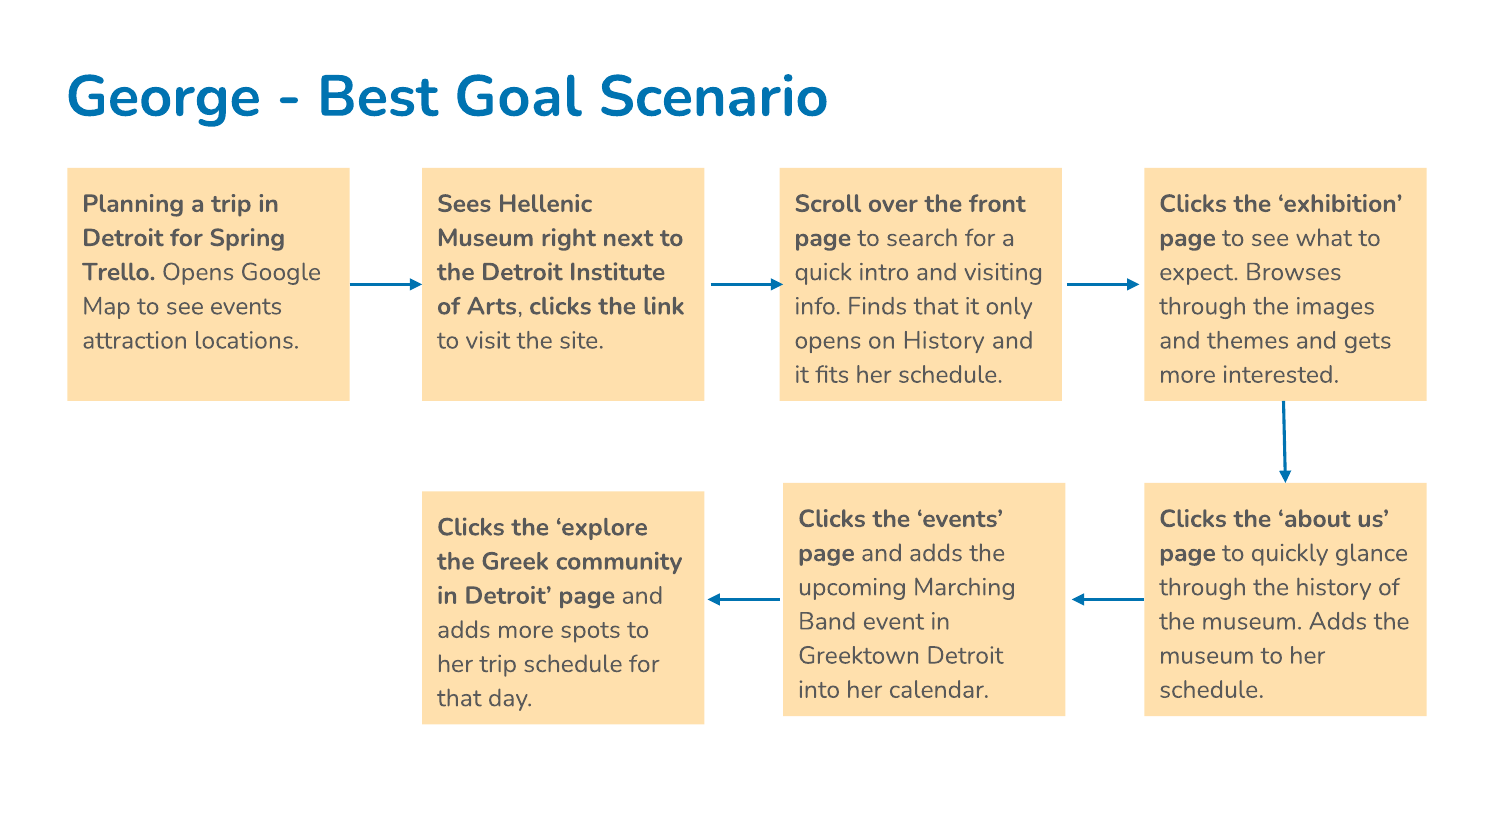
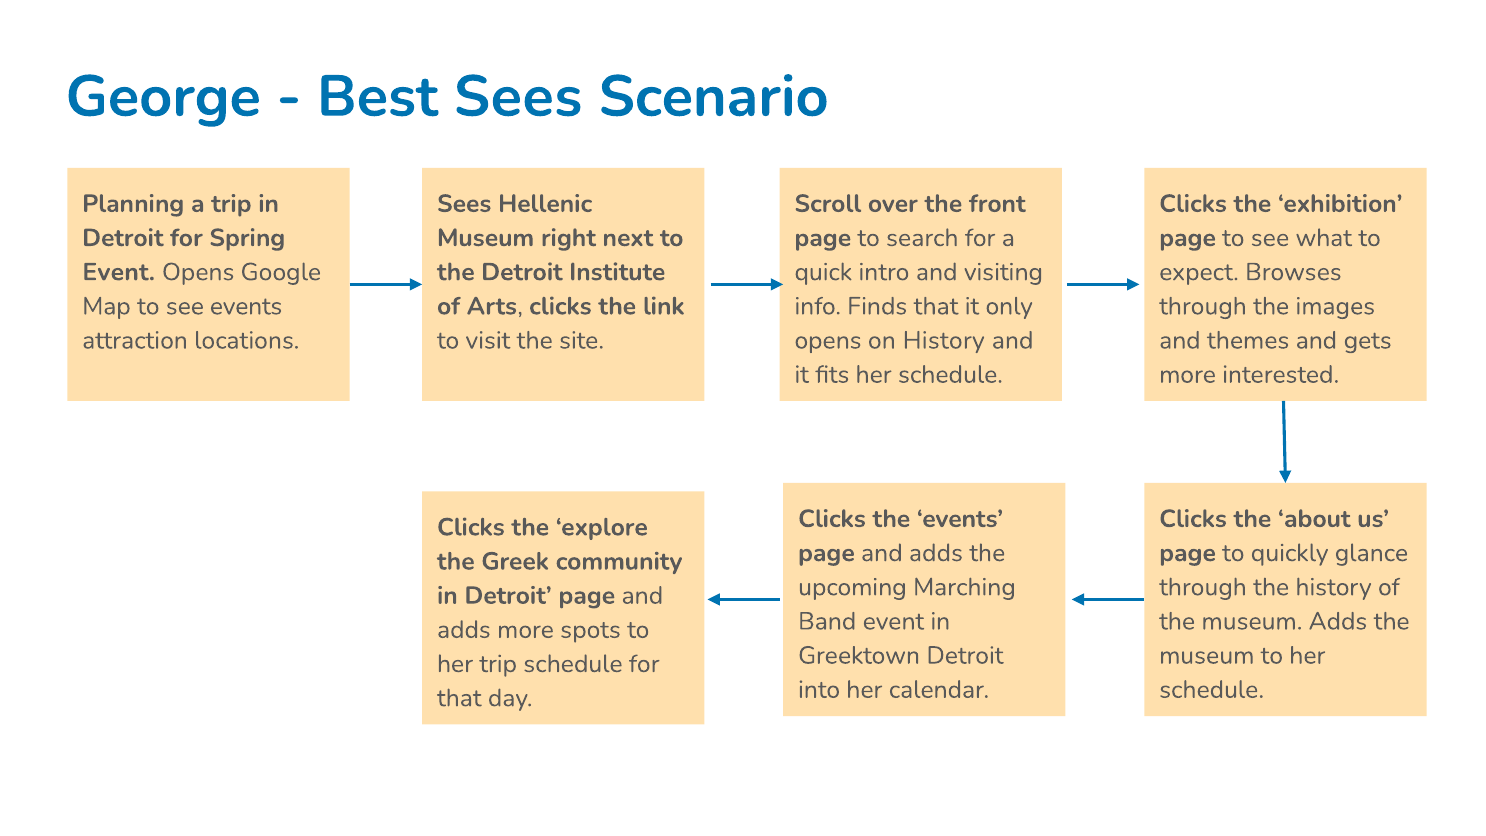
Best Goal: Goal -> Sees
Trello at (119, 272): Trello -> Event
